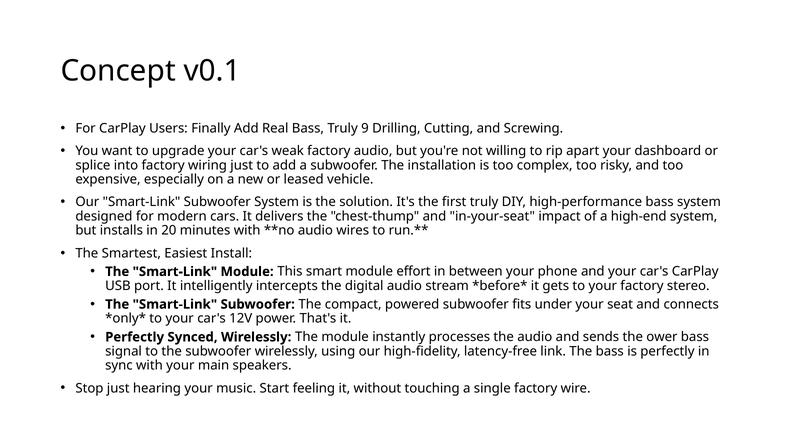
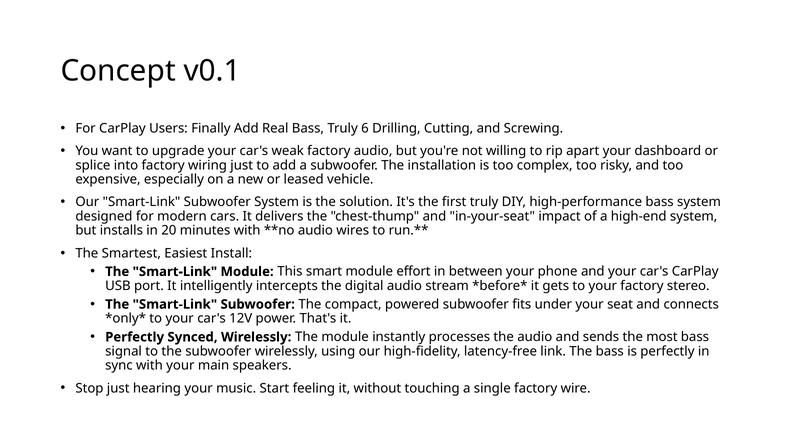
9: 9 -> 6
ower: ower -> most
